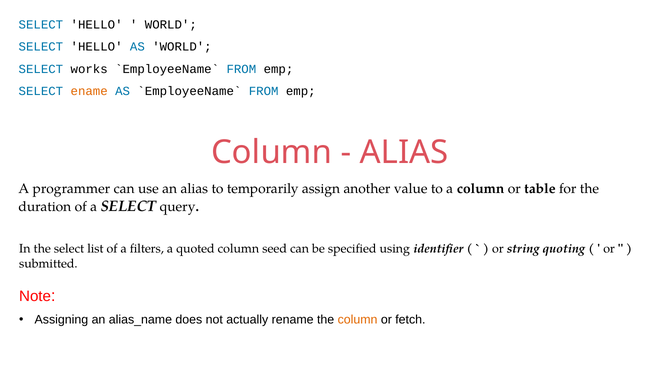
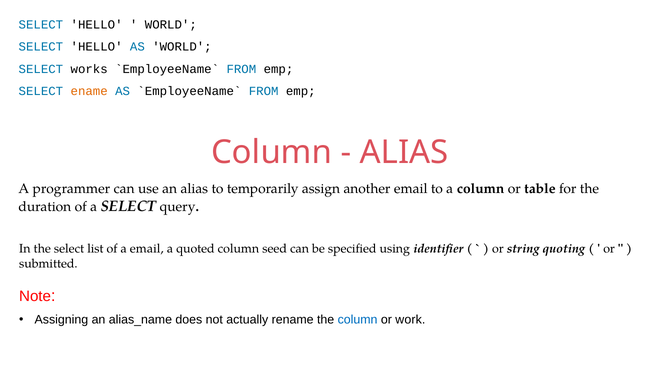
another value: value -> email
a filters: filters -> email
column at (358, 320) colour: orange -> blue
fetch: fetch -> work
